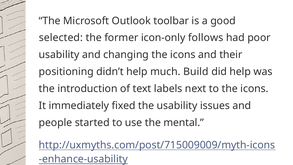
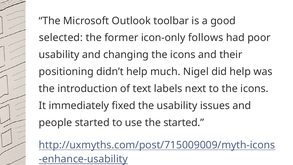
Build: Build -> Nigel
the mental: mental -> started
